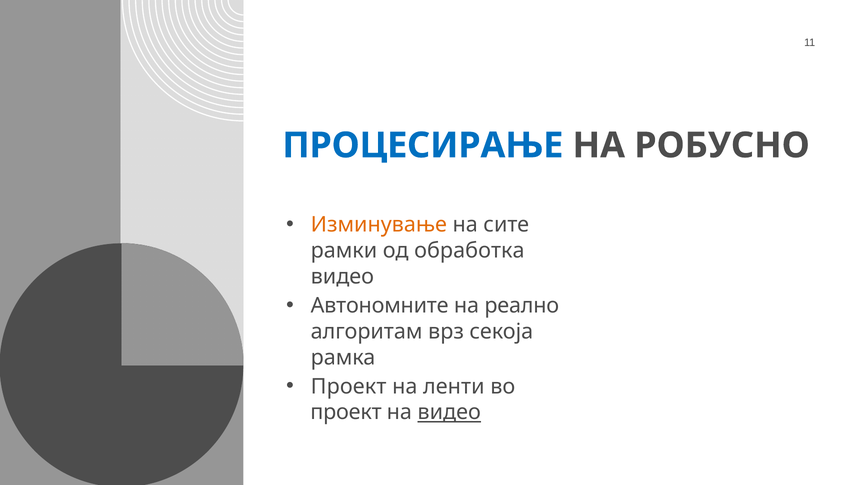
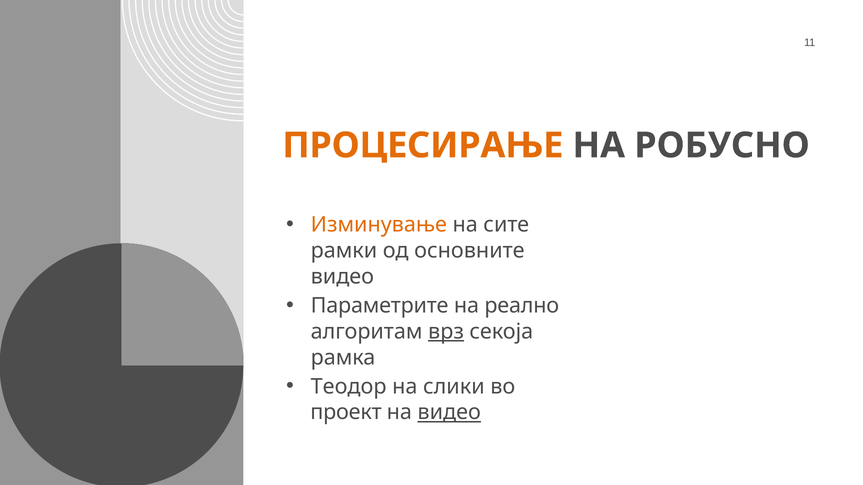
ПРОЦЕСИРАЊЕ colour: blue -> orange
обработка: обработка -> основните
Автономните: Автономните -> Параметрите
врз underline: none -> present
Проект at (349, 387): Проект -> Теодор
ленти: ленти -> слики
